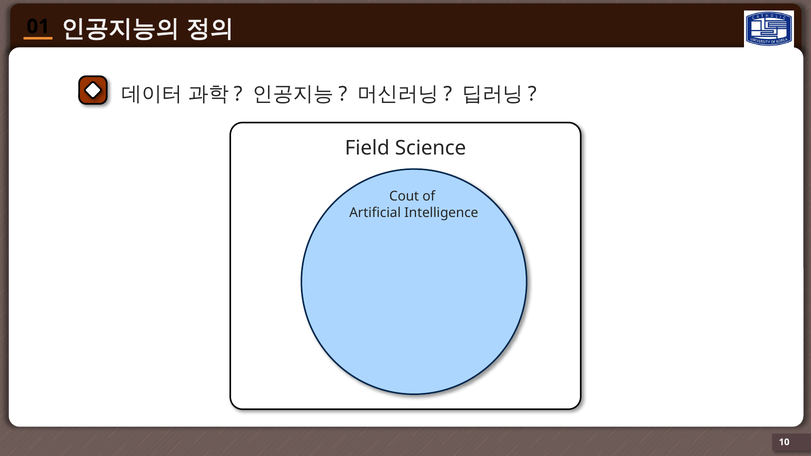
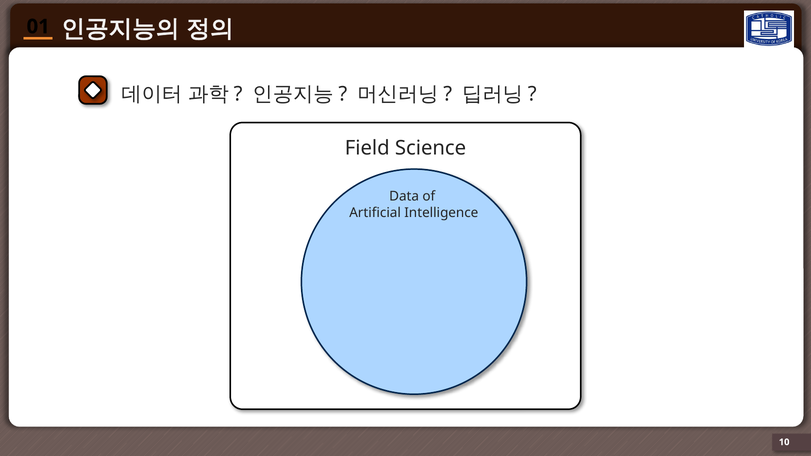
Cout: Cout -> Data
